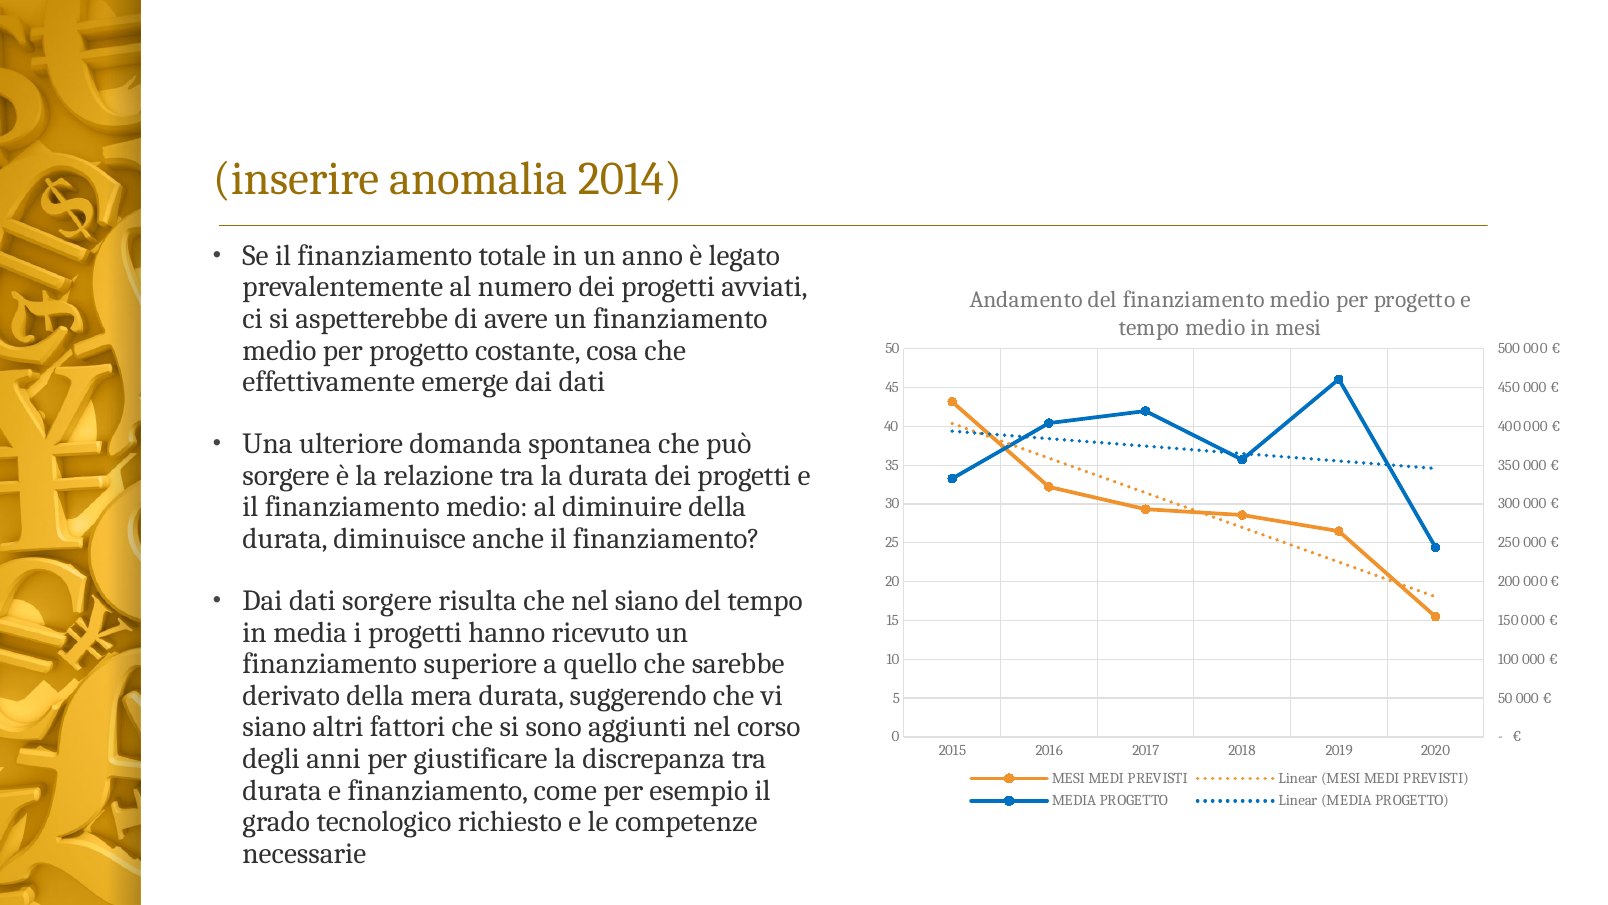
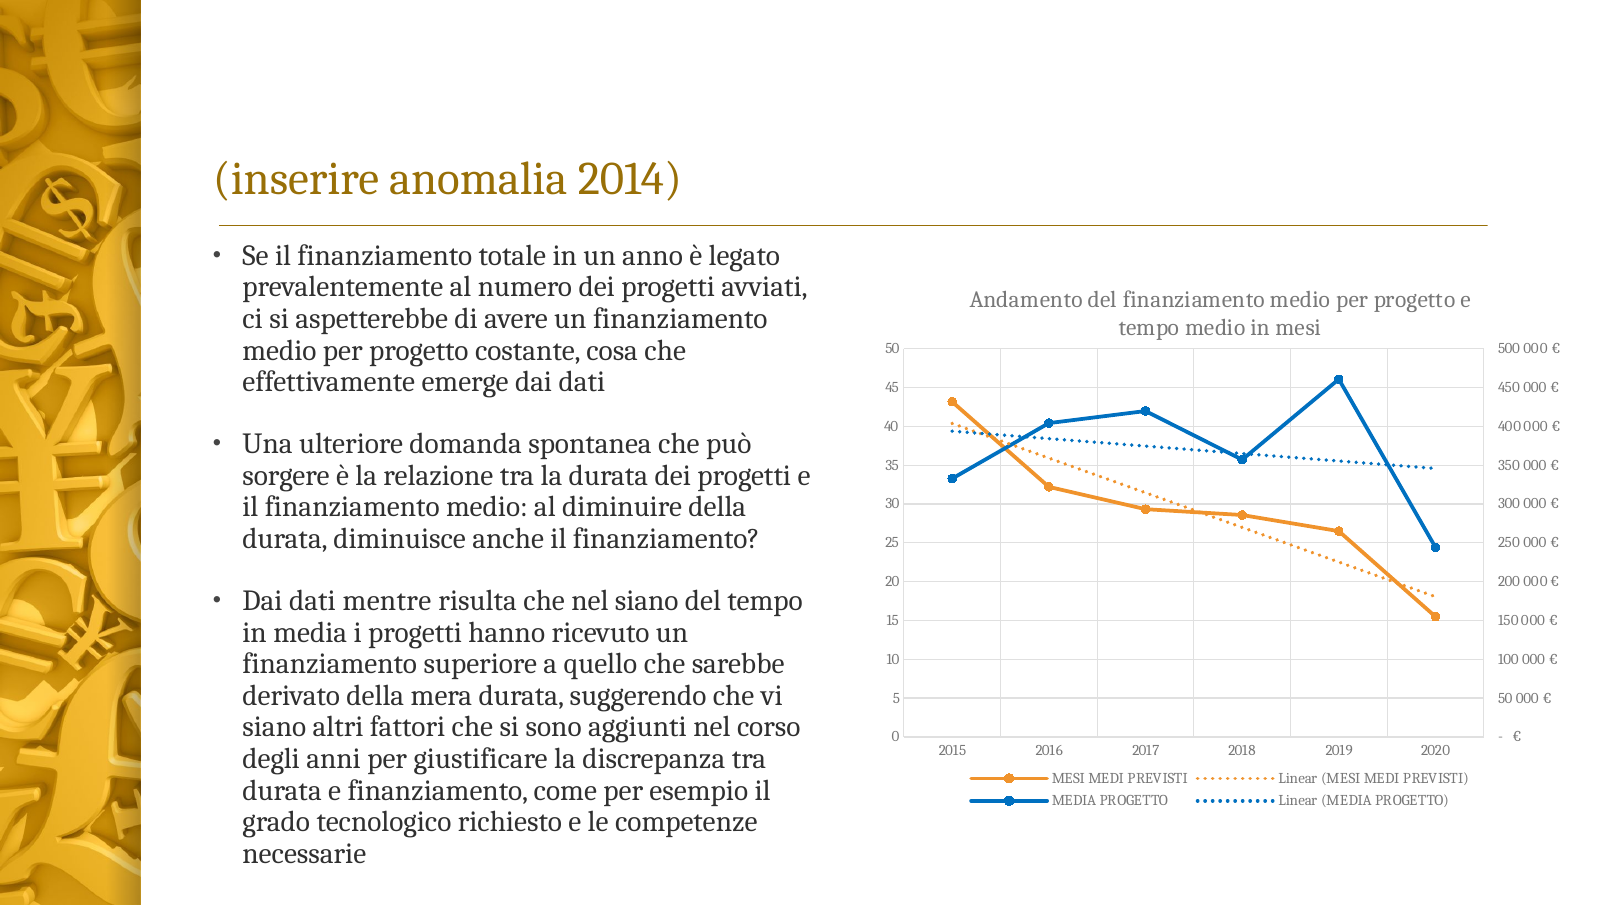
dati sorgere: sorgere -> mentre
